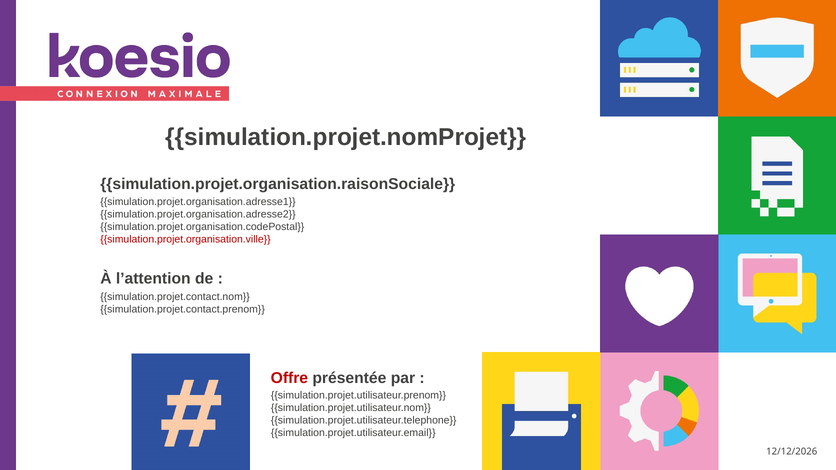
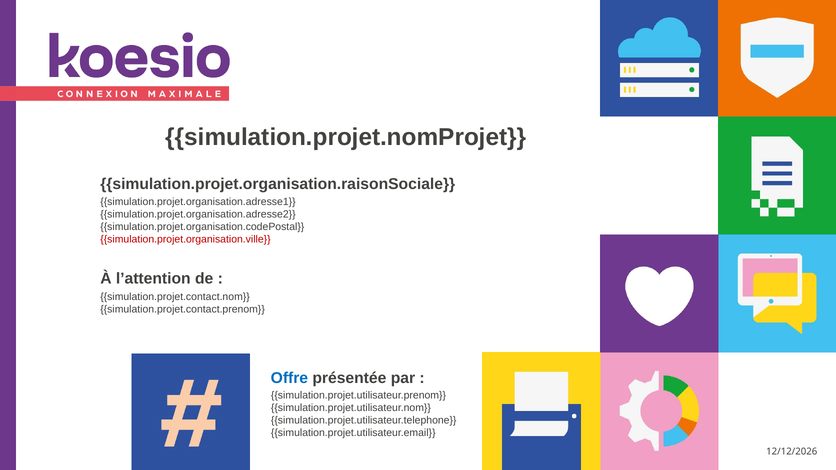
Offre colour: red -> blue
